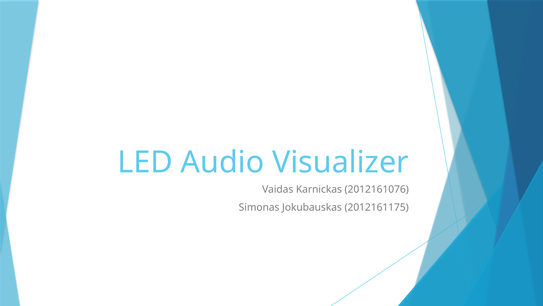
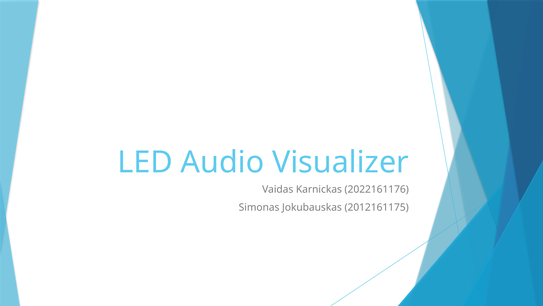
2012161076: 2012161076 -> 2022161176
